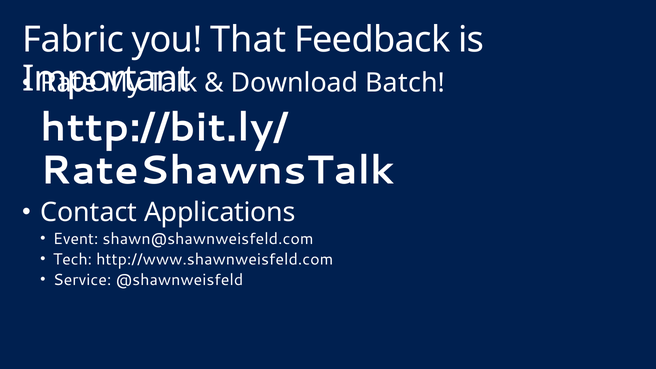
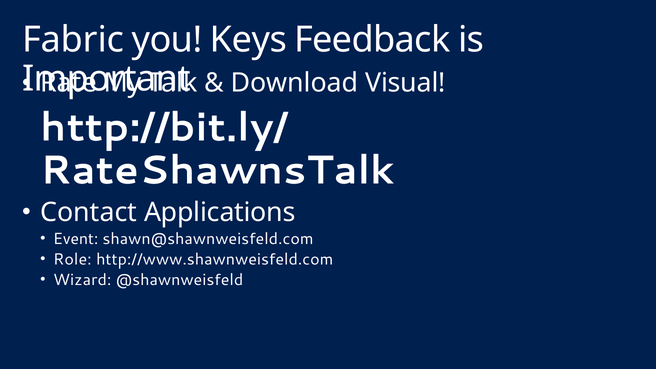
That: That -> Keys
Batch: Batch -> Visual
Tech: Tech -> Role
Service: Service -> Wizard
